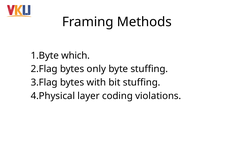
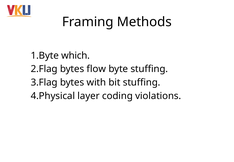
only: only -> flow
